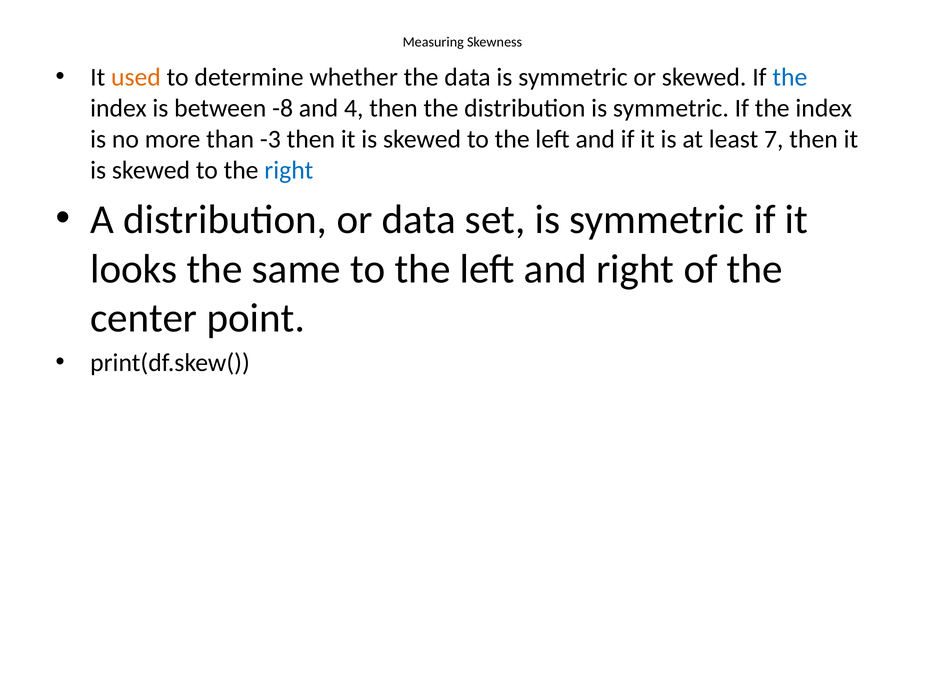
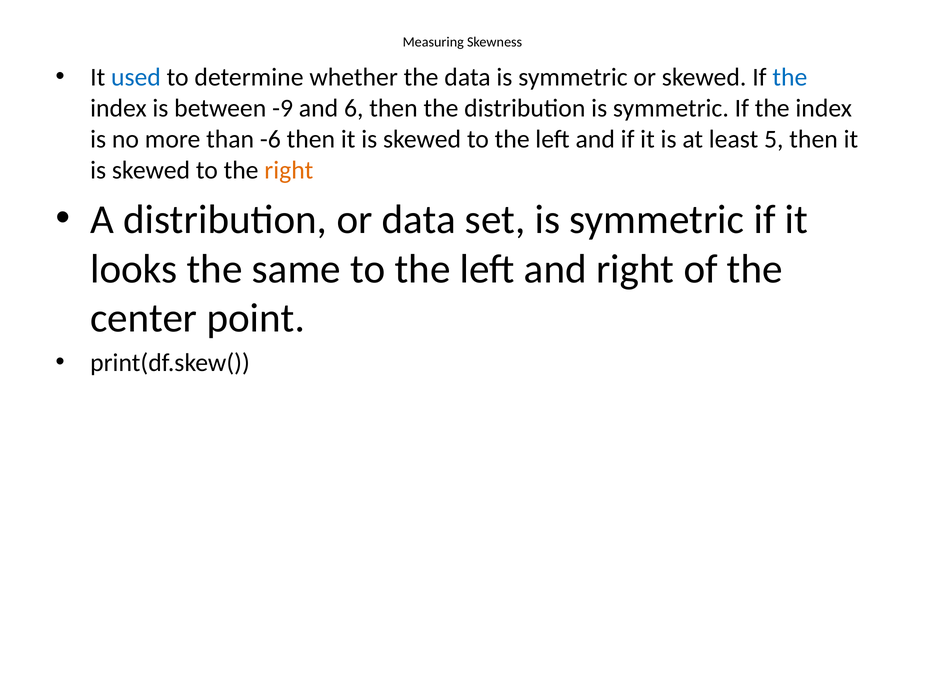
used colour: orange -> blue
-8: -8 -> -9
4: 4 -> 6
-3: -3 -> -6
7: 7 -> 5
right at (289, 170) colour: blue -> orange
